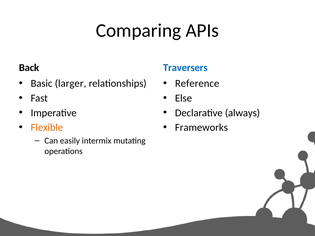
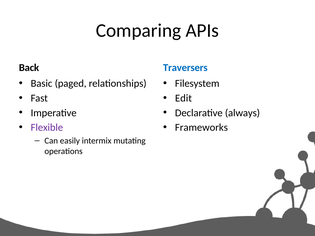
larger: larger -> paged
Reference: Reference -> Filesystem
Else: Else -> Edit
Flexible colour: orange -> purple
